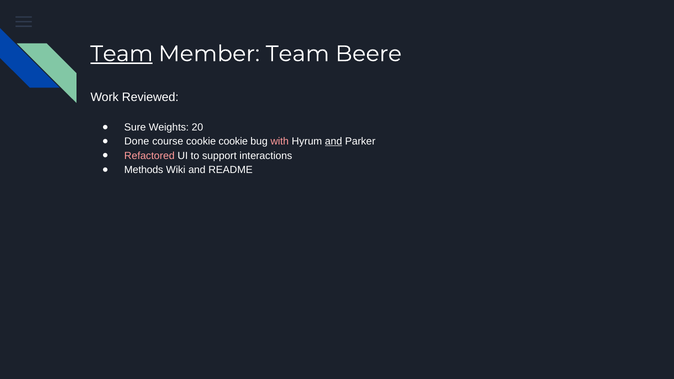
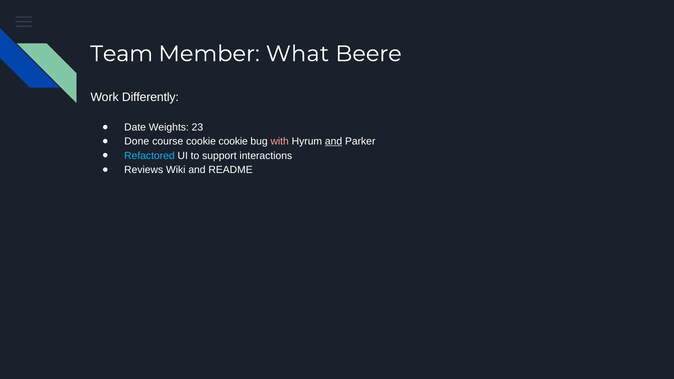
Team at (122, 54) underline: present -> none
Member Team: Team -> What
Reviewed: Reviewed -> Differently
Sure: Sure -> Date
20: 20 -> 23
Refactored colour: pink -> light blue
Methods: Methods -> Reviews
